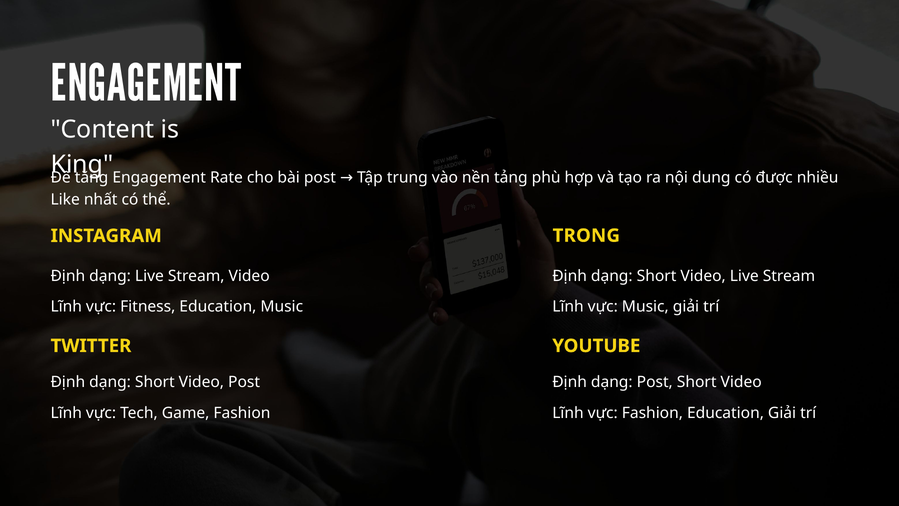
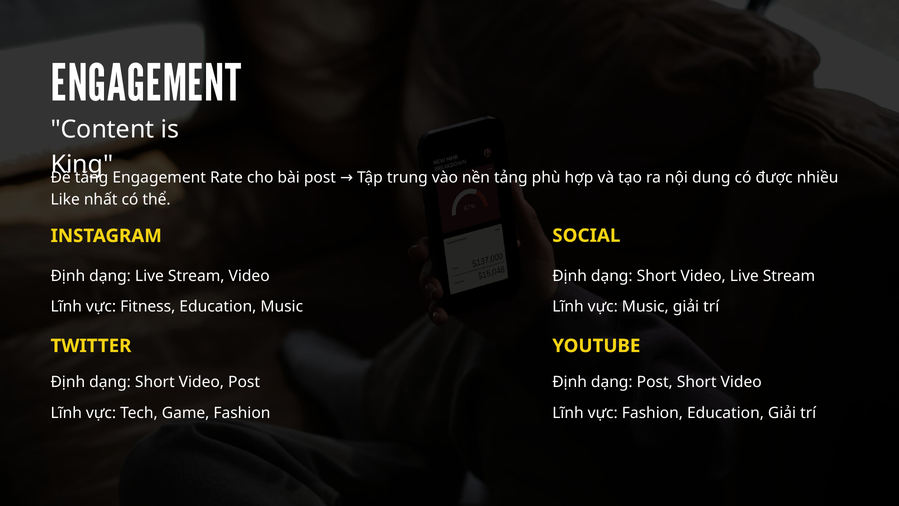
TRONG: TRONG -> SOCIAL
